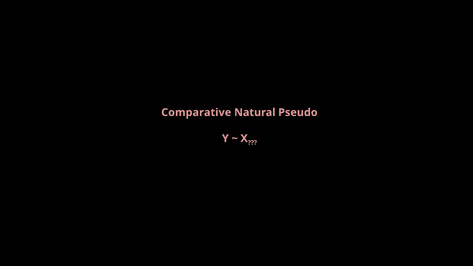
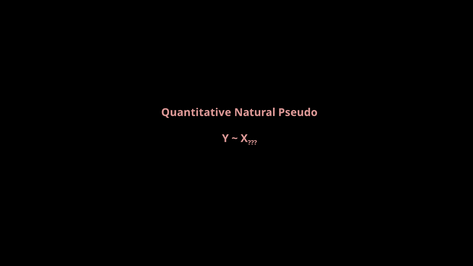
Comparative: Comparative -> Quantitative
